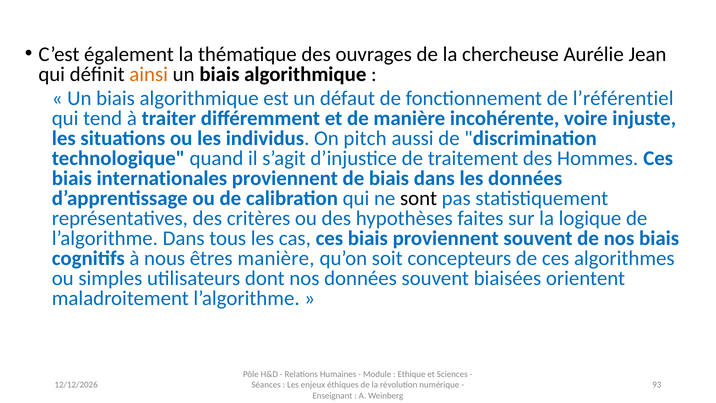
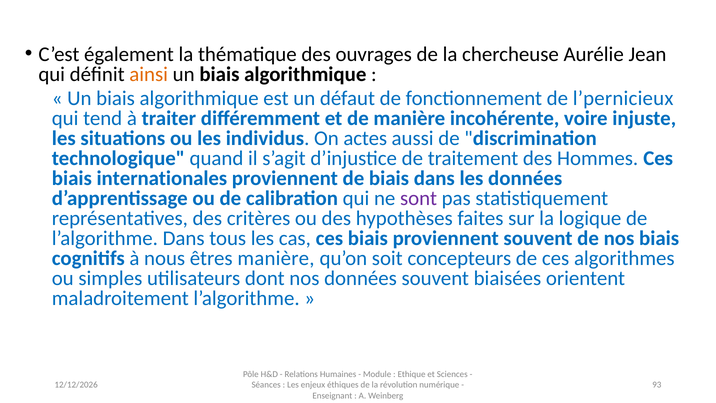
l’référentiel: l’référentiel -> l’pernicieux
pitch: pitch -> actes
sont colour: black -> purple
